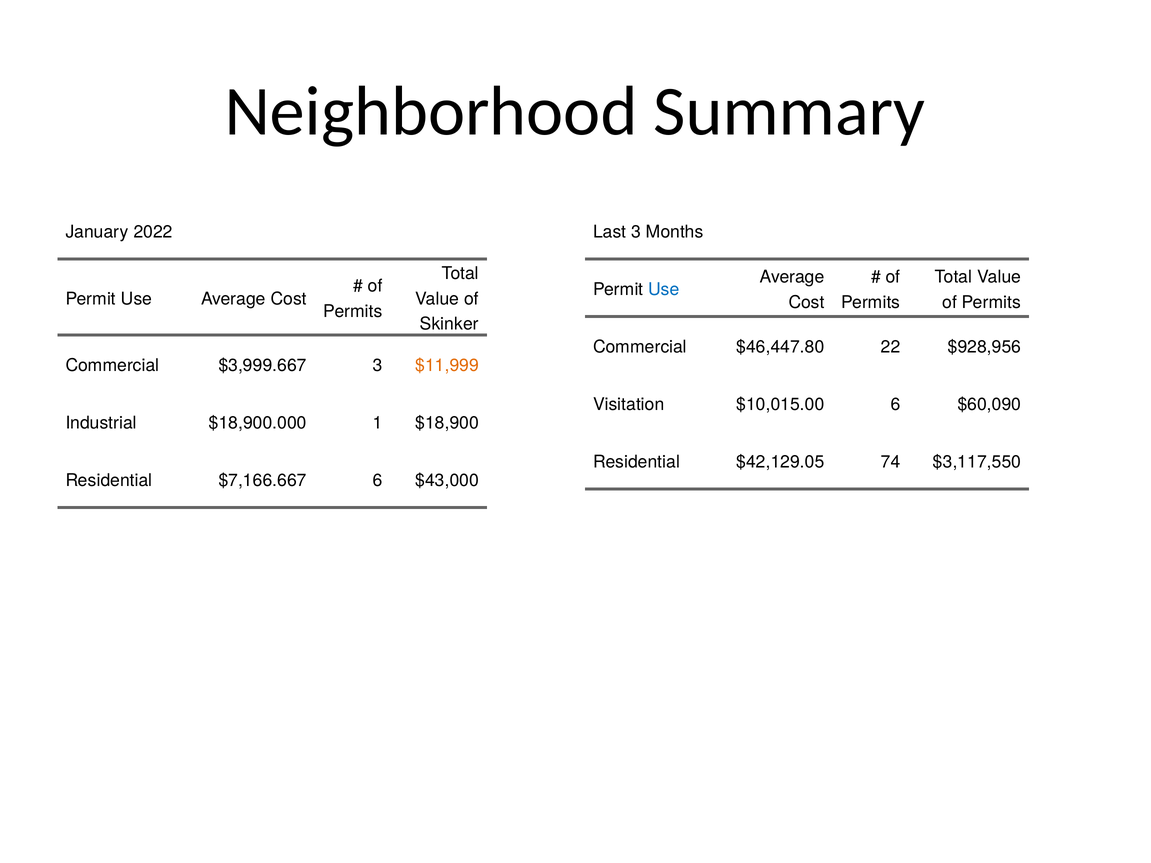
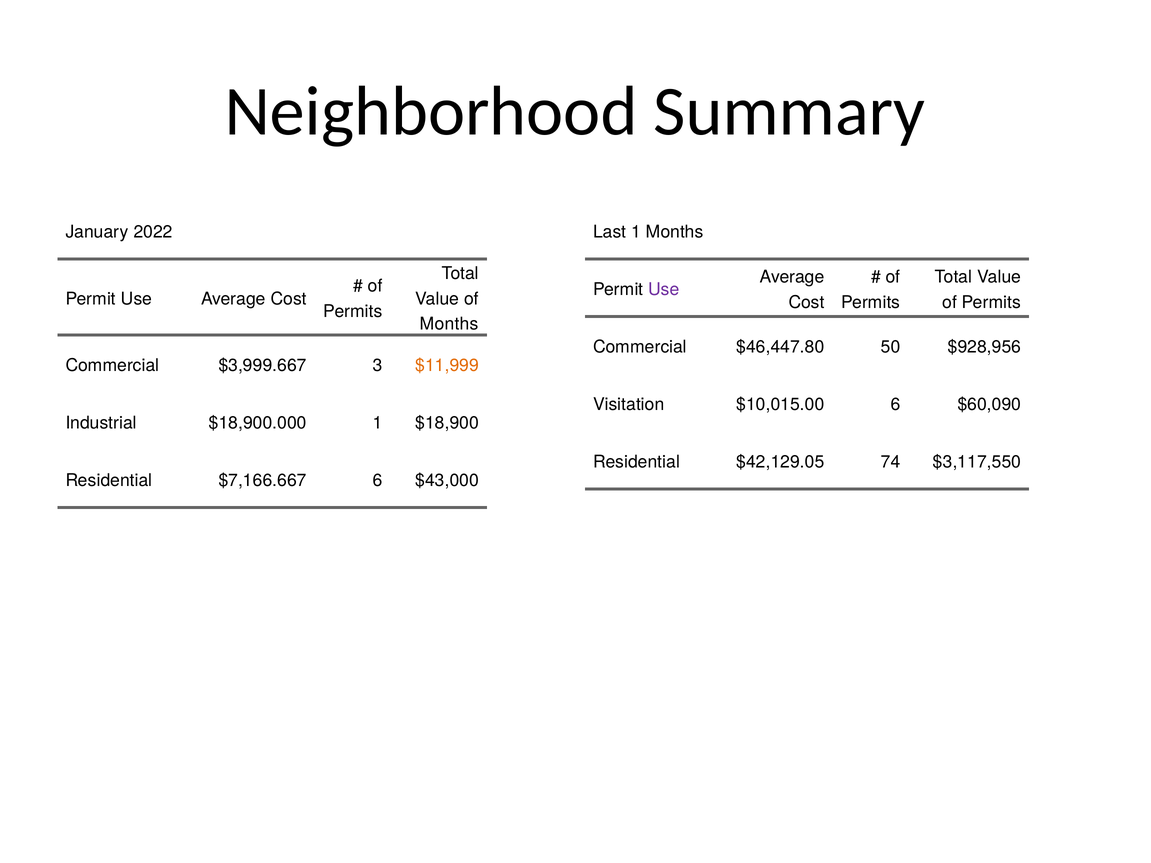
Last 3: 3 -> 1
Use at (664, 290) colour: blue -> purple
Skinker at (449, 324): Skinker -> Months
22: 22 -> 50
